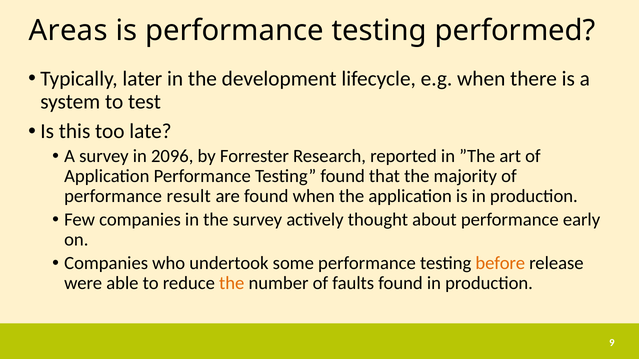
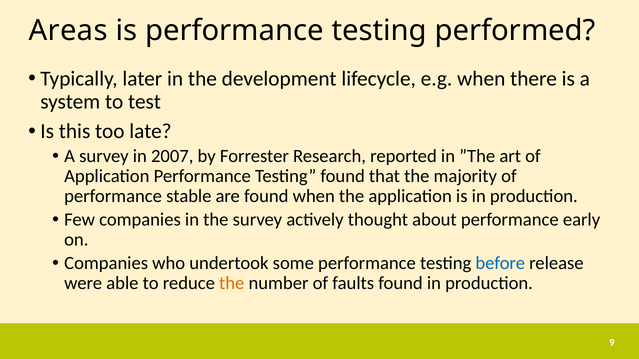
2096: 2096 -> 2007
result: result -> stable
before colour: orange -> blue
